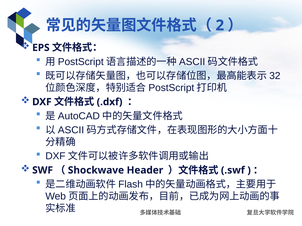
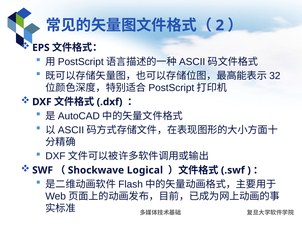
Header: Header -> Logical
